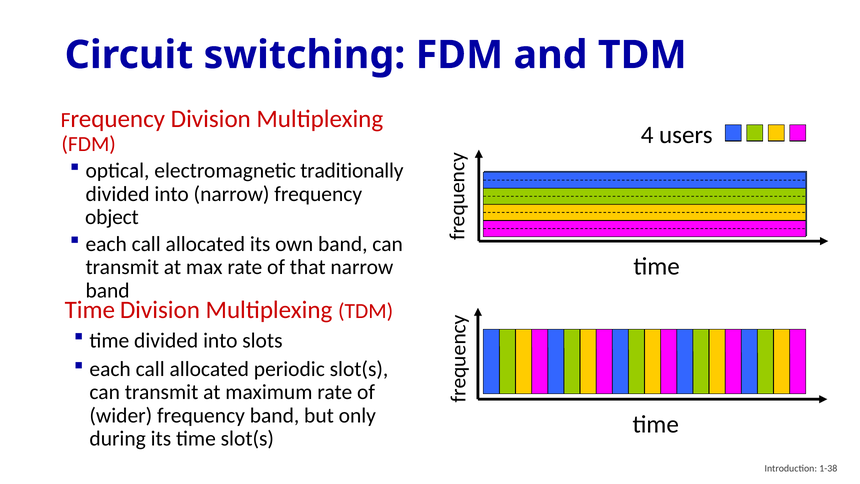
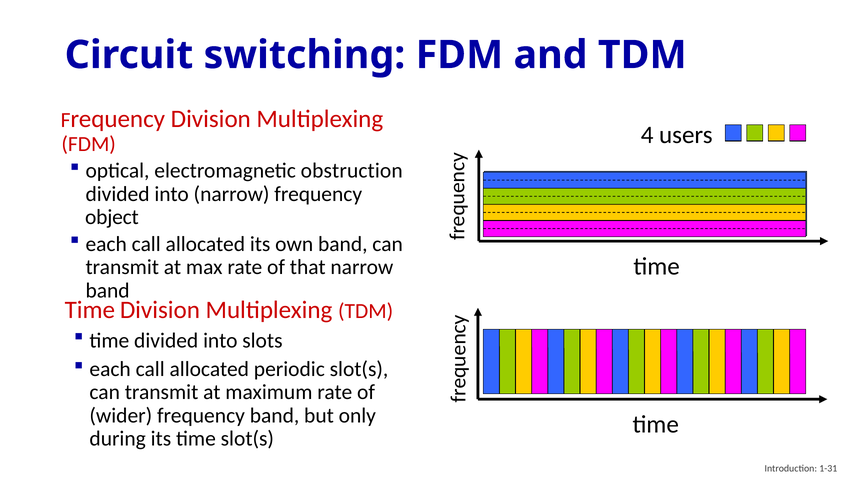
traditionally: traditionally -> obstruction
1-38: 1-38 -> 1-31
